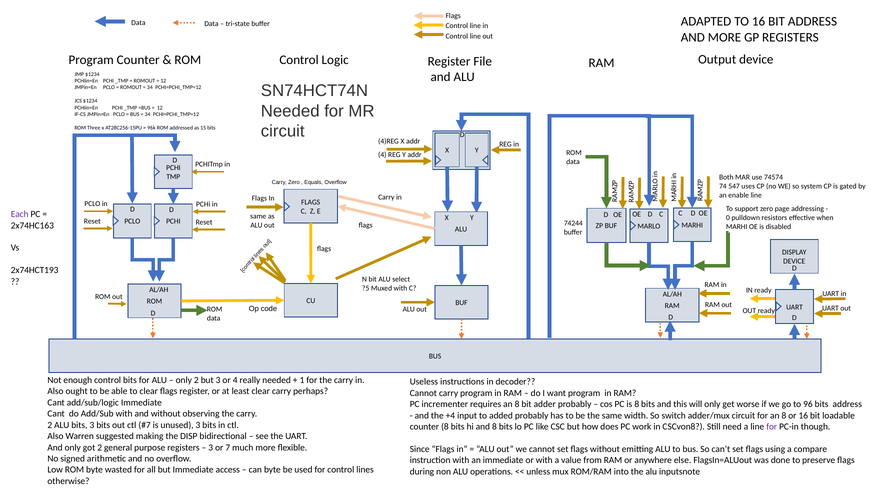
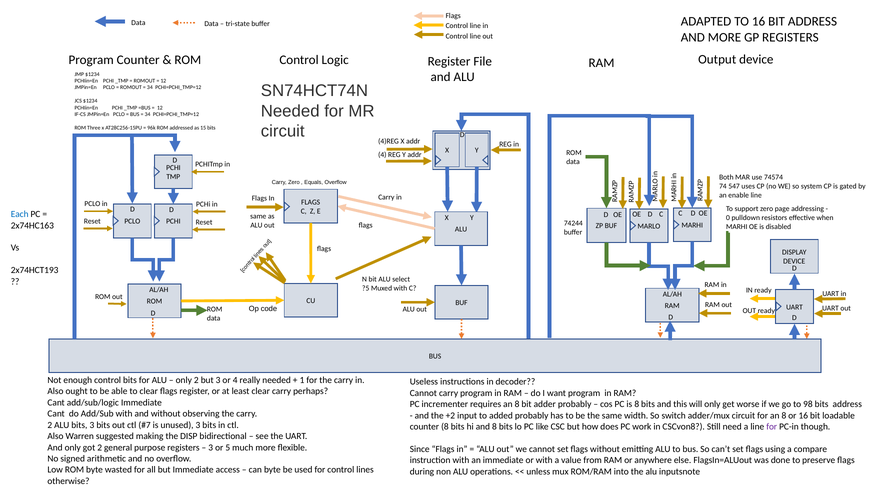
Each colour: purple -> blue
96: 96 -> 98
+4: +4 -> +2
7: 7 -> 5
